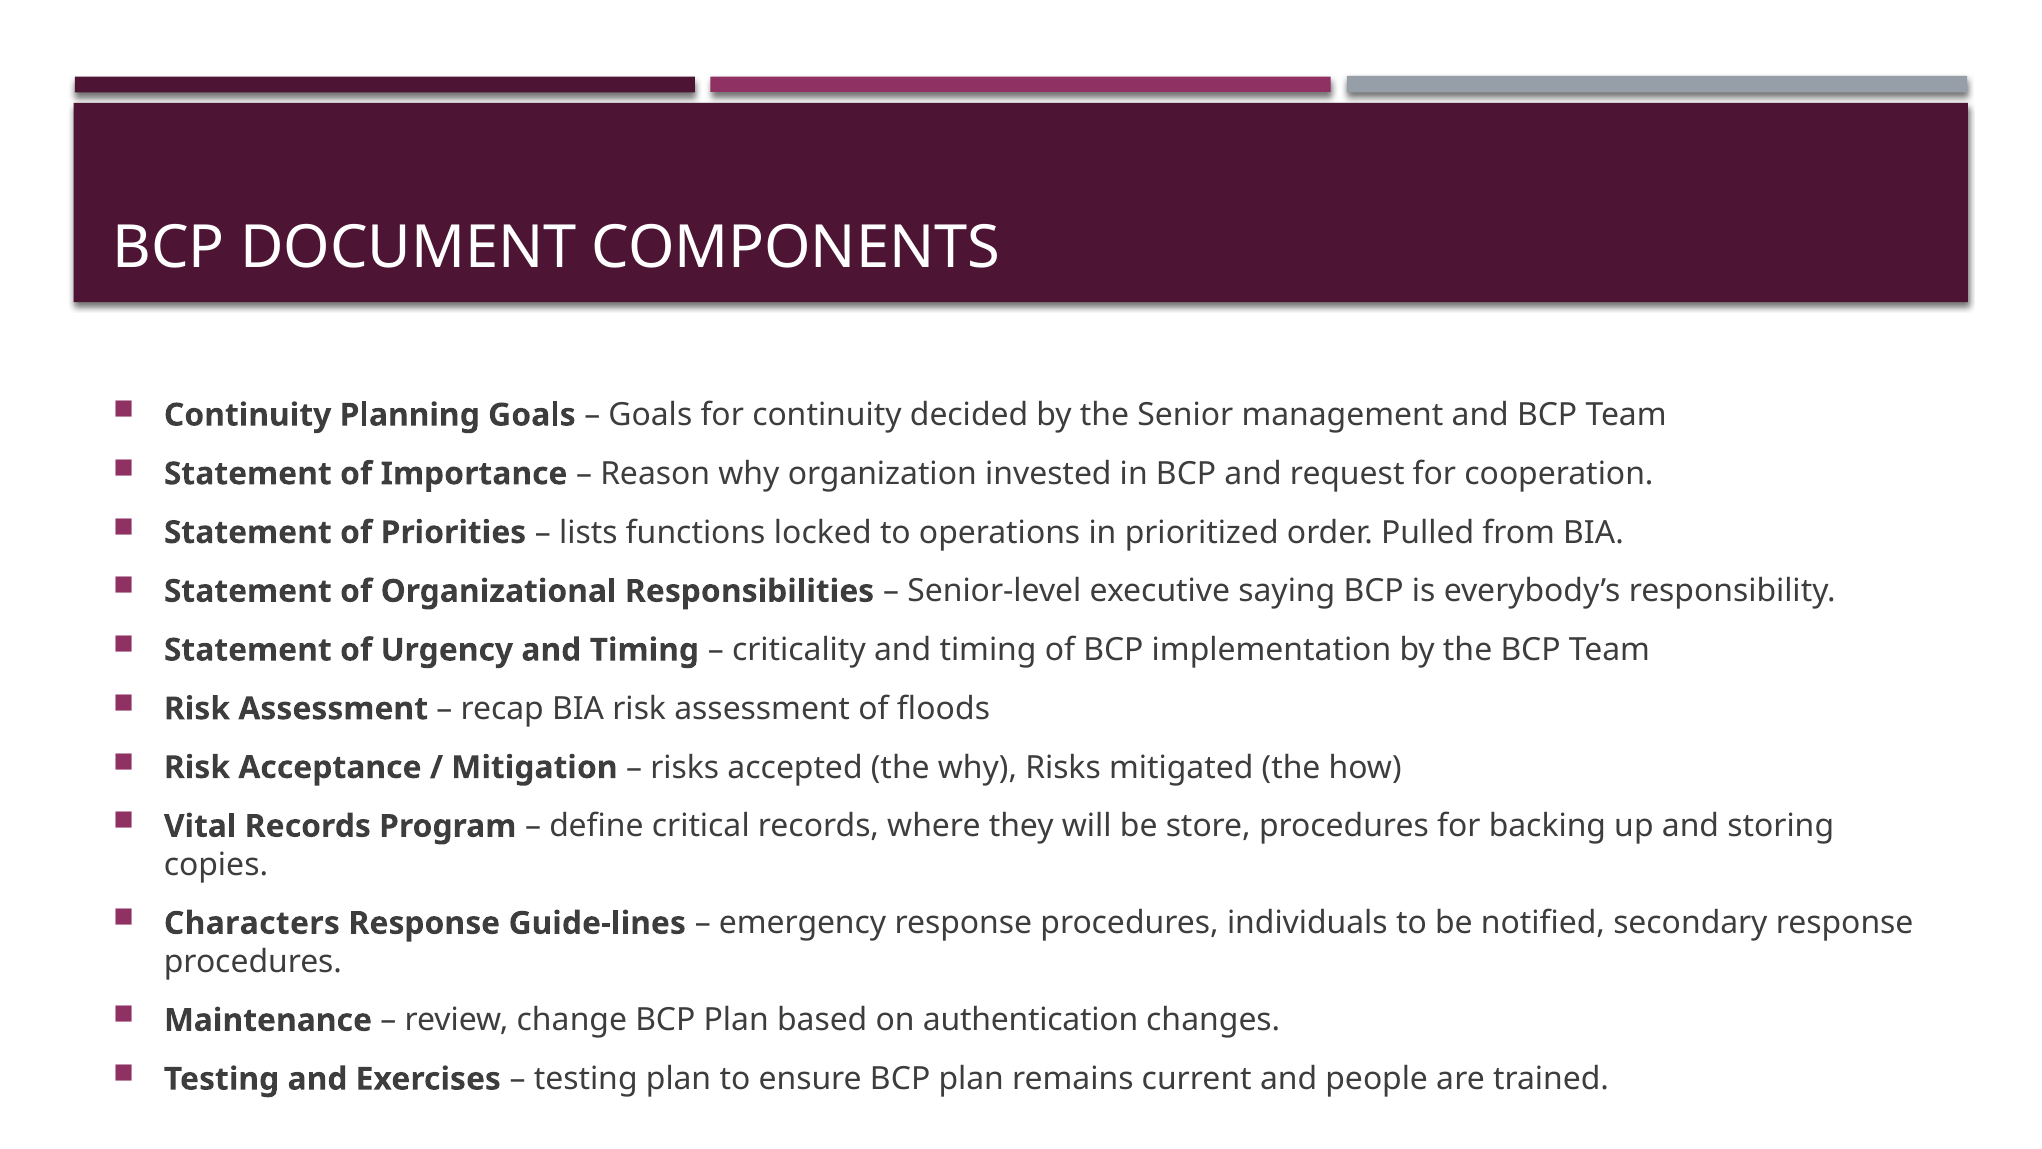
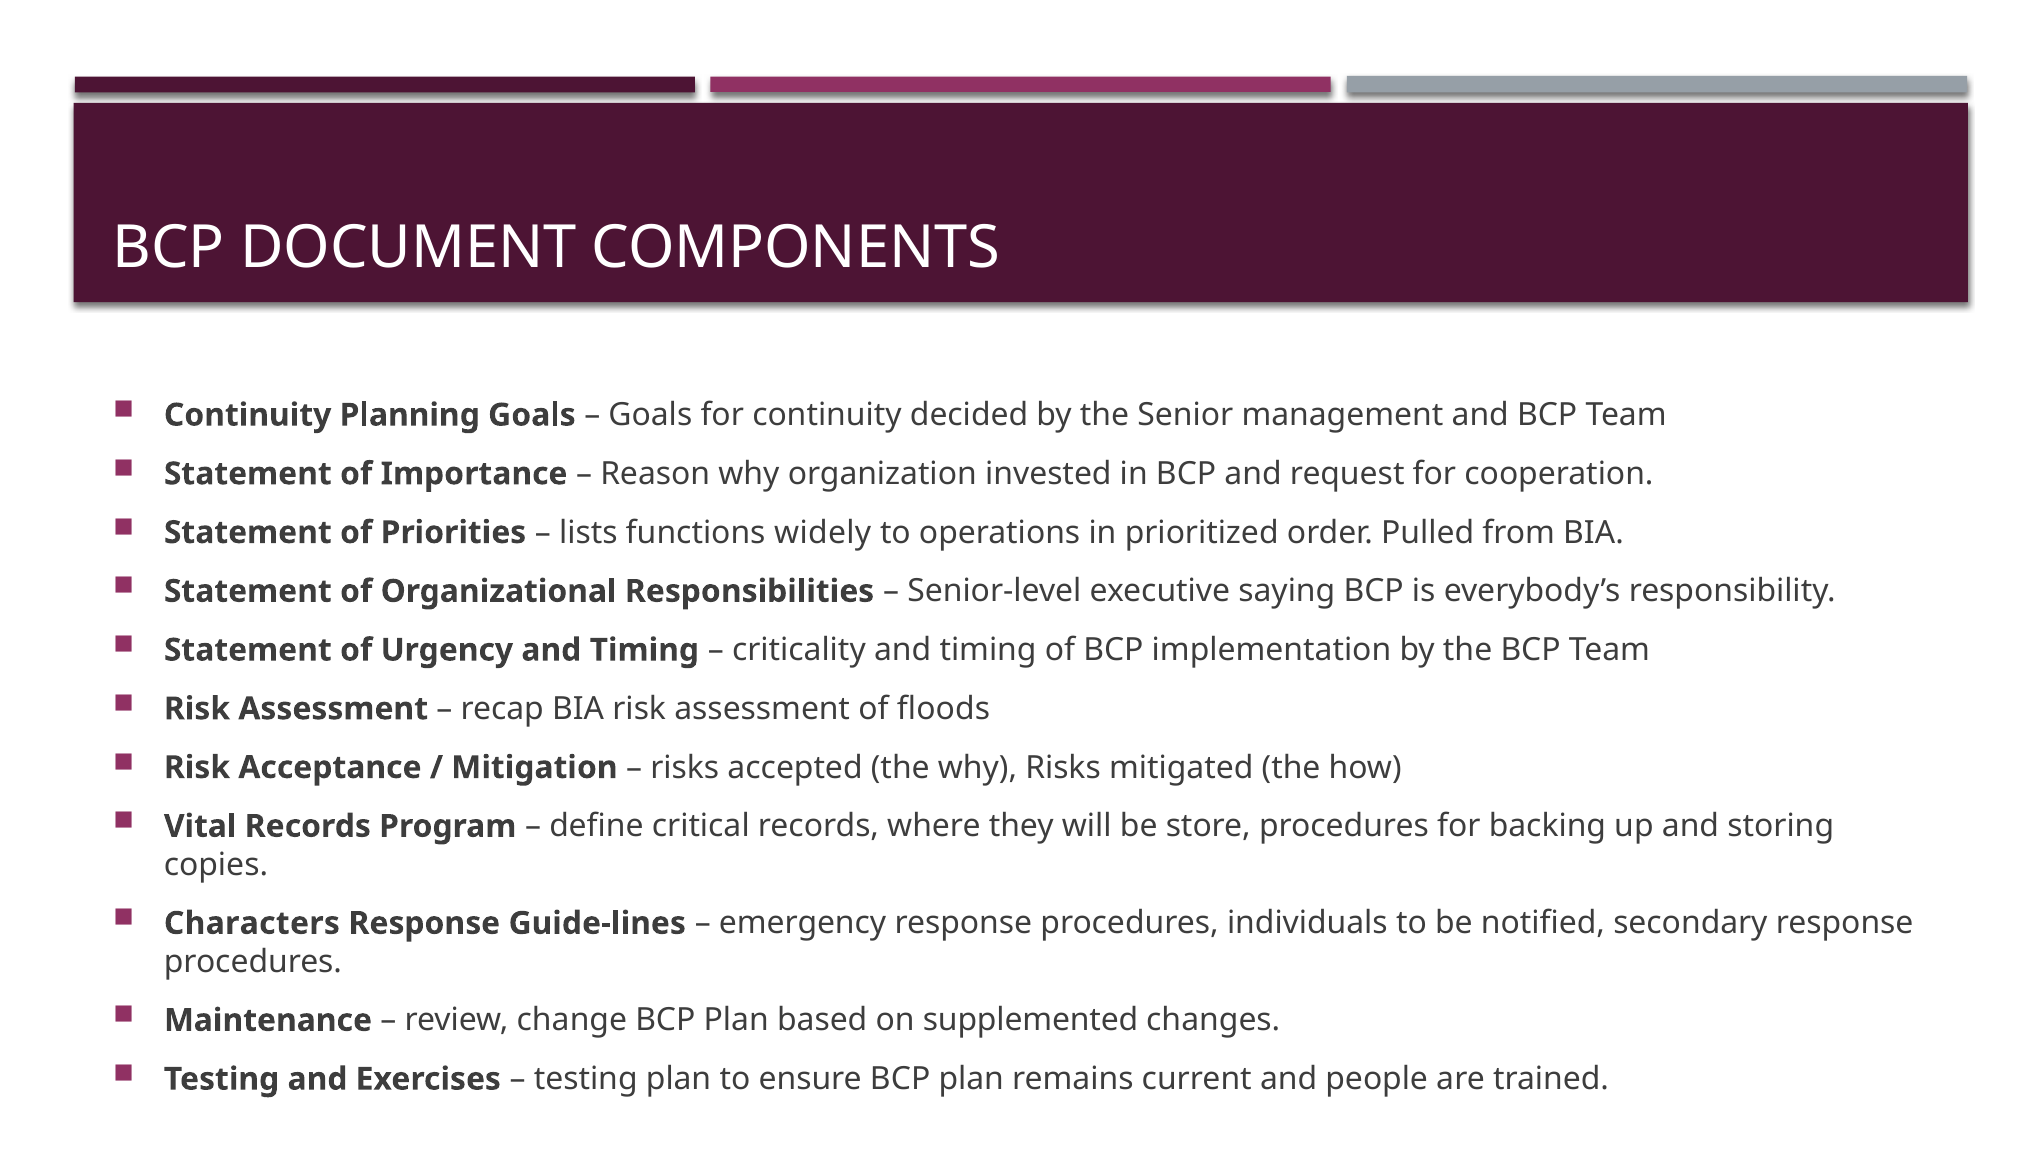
locked: locked -> widely
authentication: authentication -> supplemented
